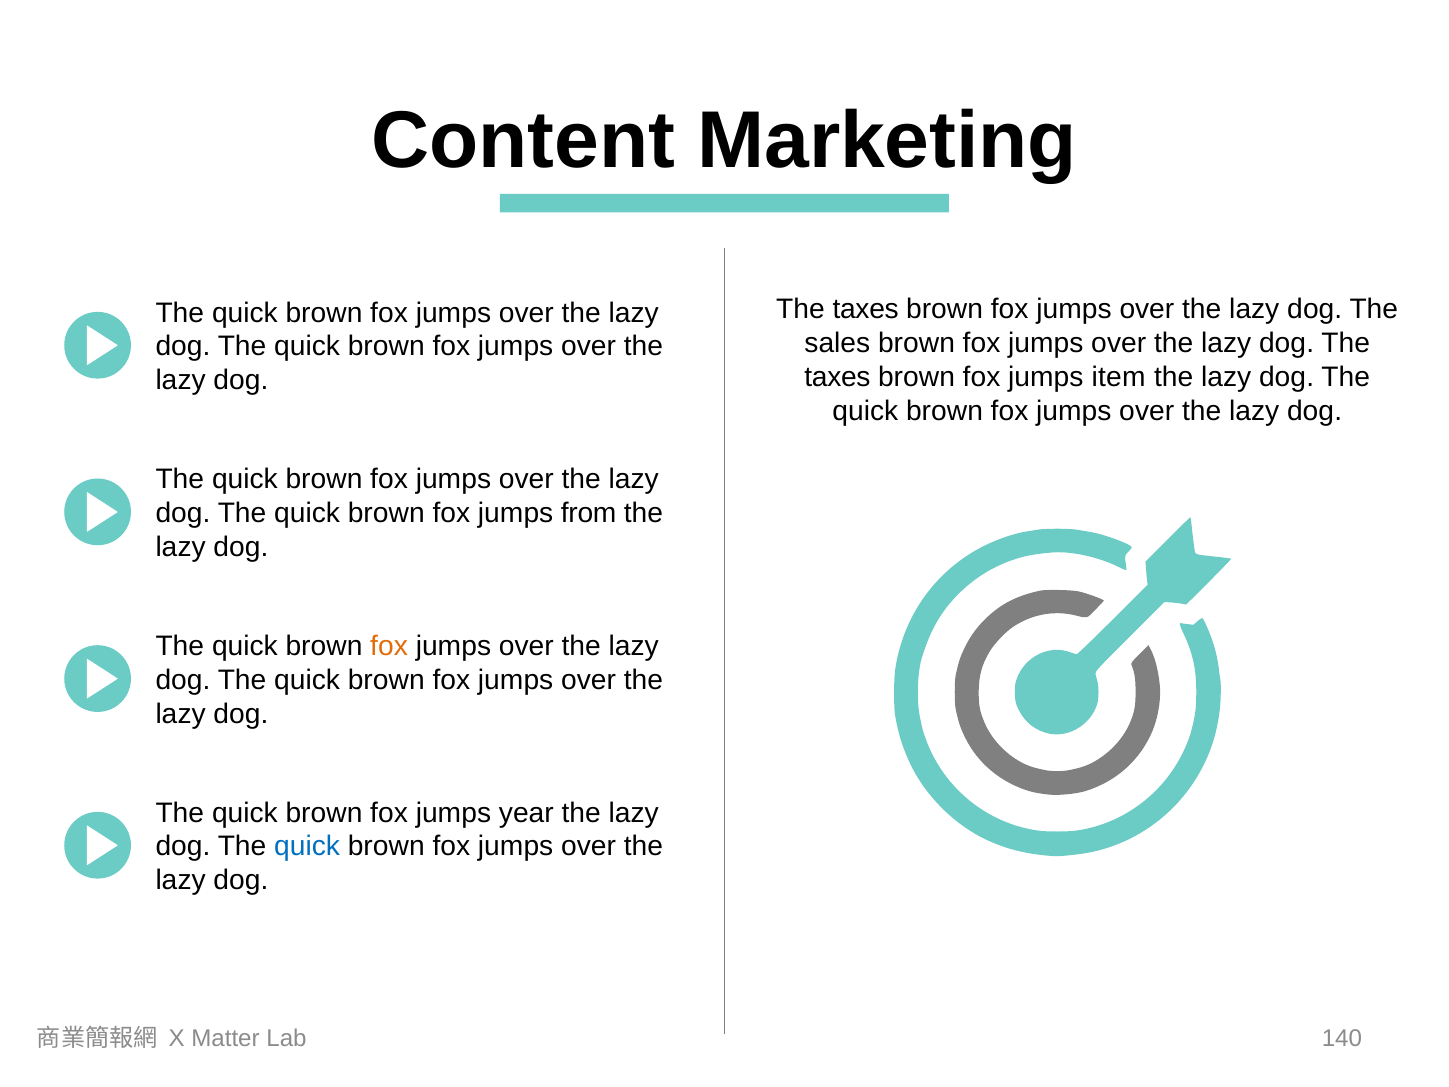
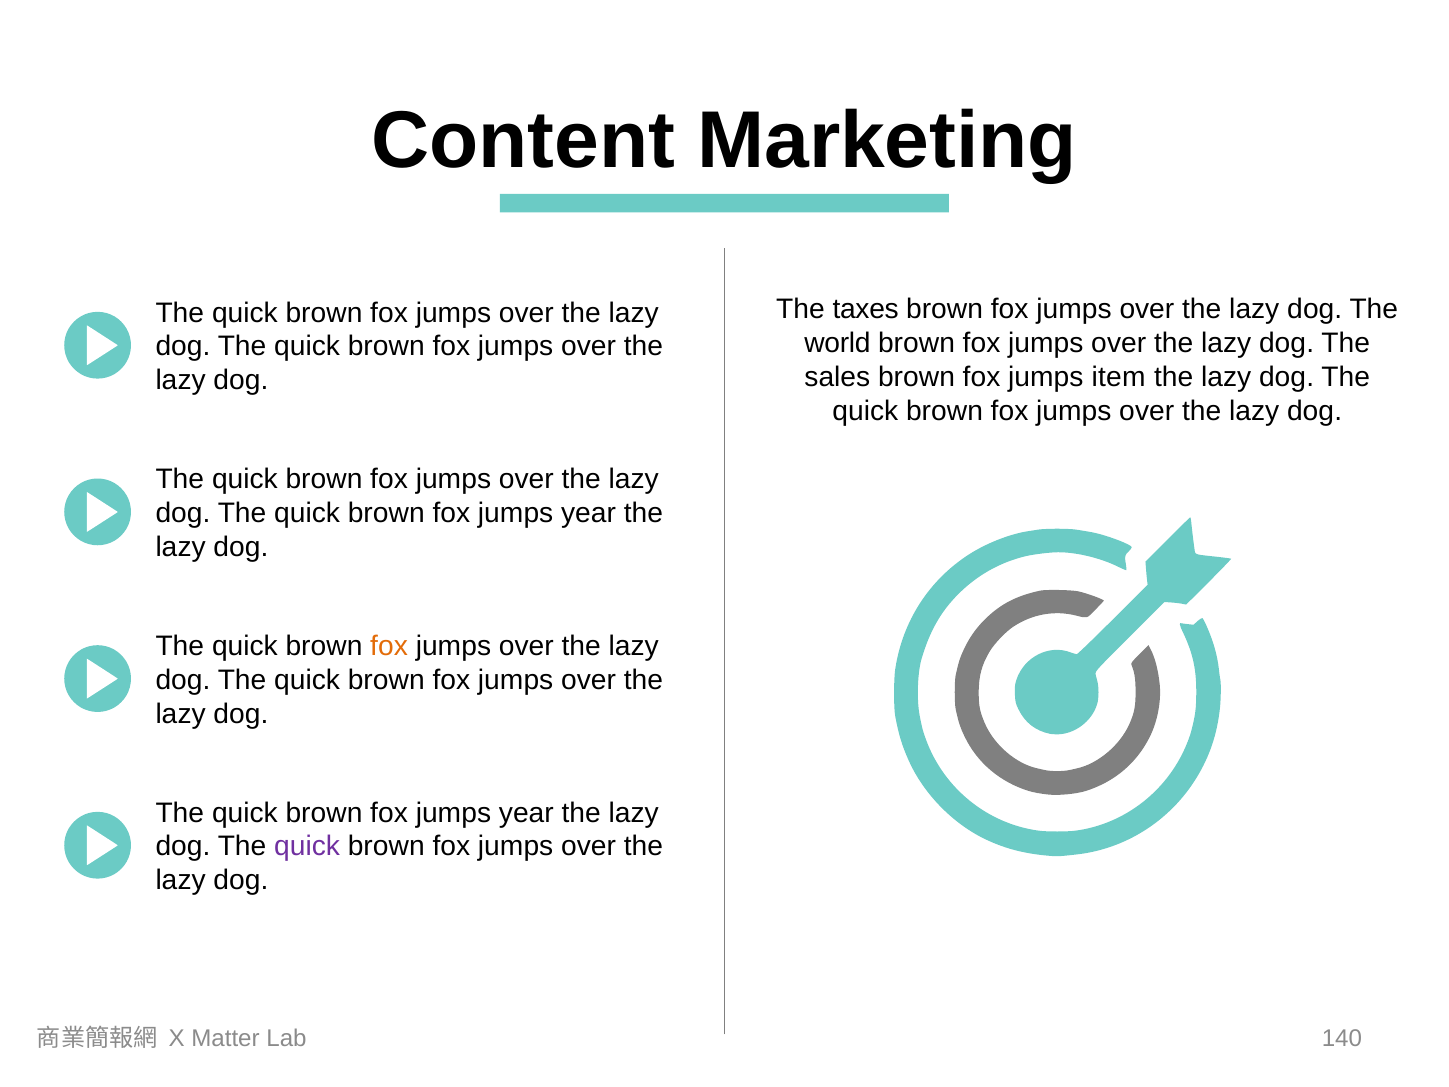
sales: sales -> world
taxes at (837, 377): taxes -> sales
from at (589, 513): from -> year
quick at (307, 846) colour: blue -> purple
